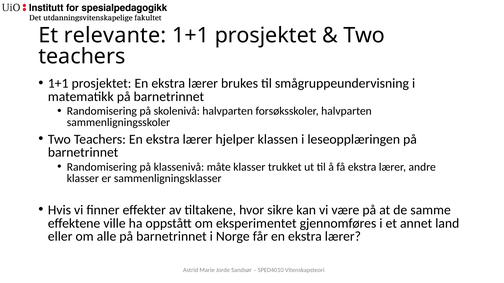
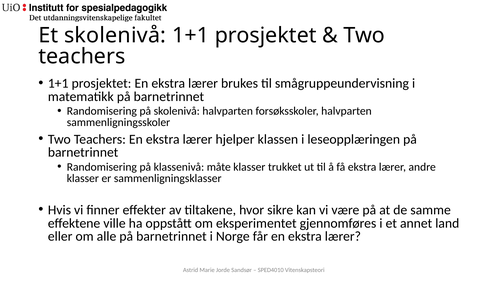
Et relevante: relevante -> skolenivå
